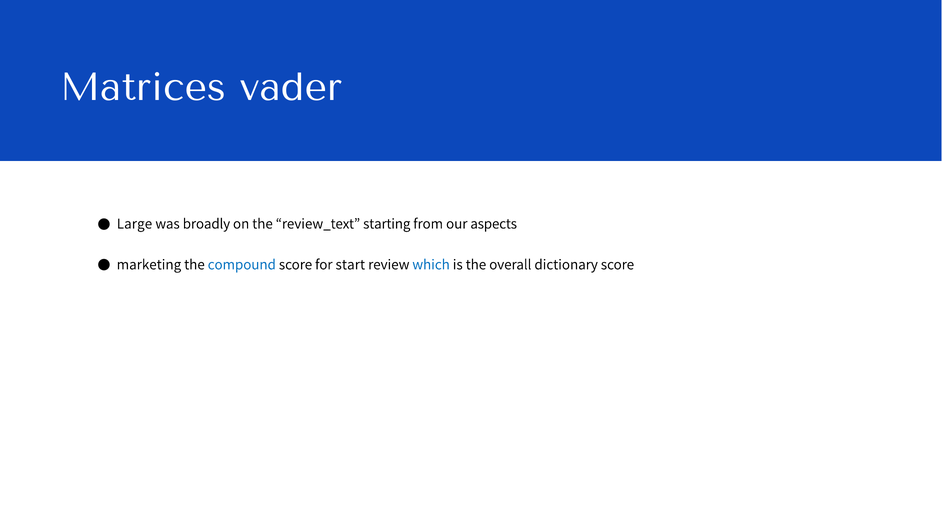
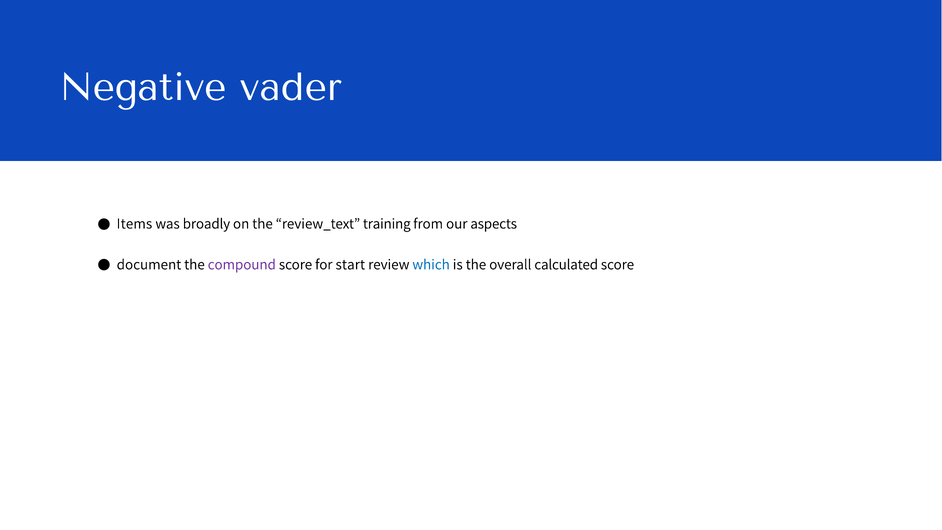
Matrices: Matrices -> Negative
Large: Large -> Items
starting: starting -> training
marketing: marketing -> document
compound colour: blue -> purple
dictionary: dictionary -> calculated
